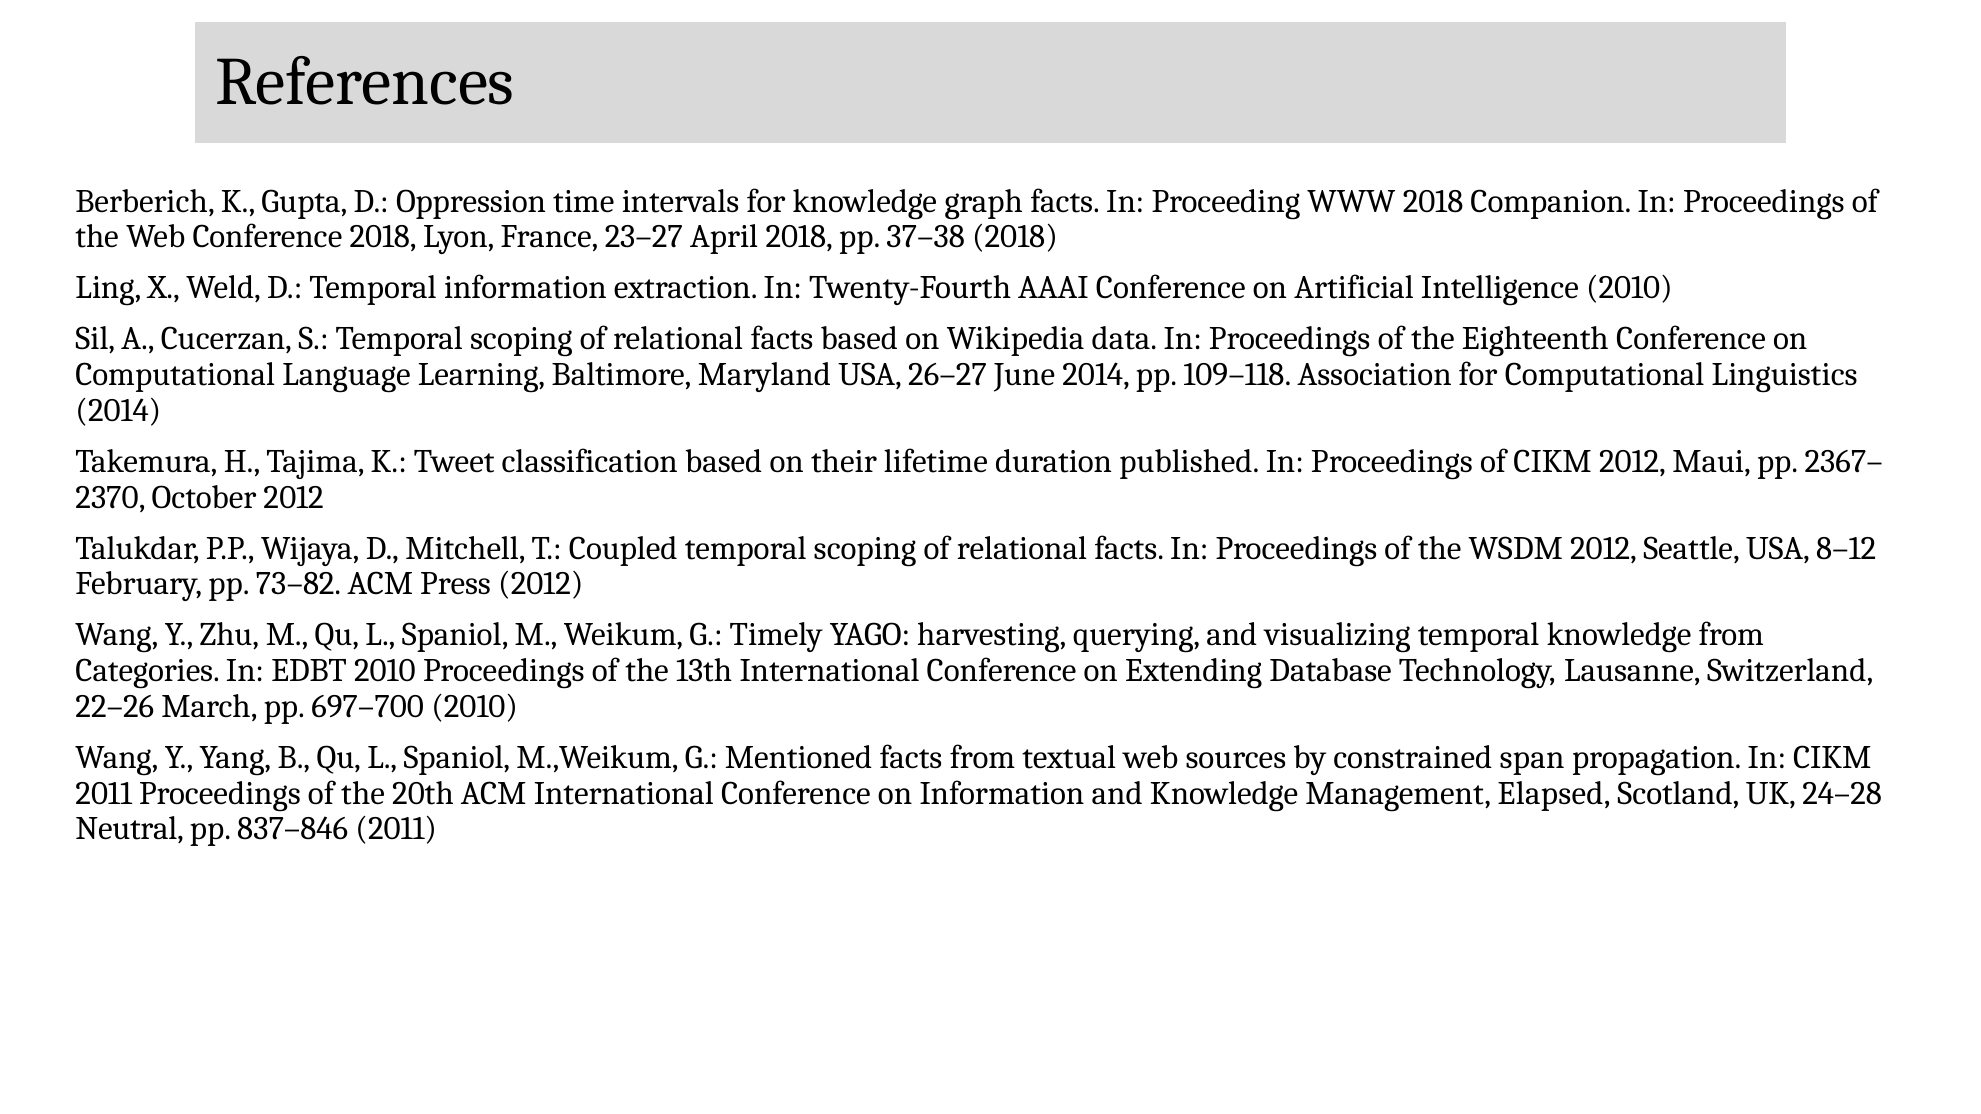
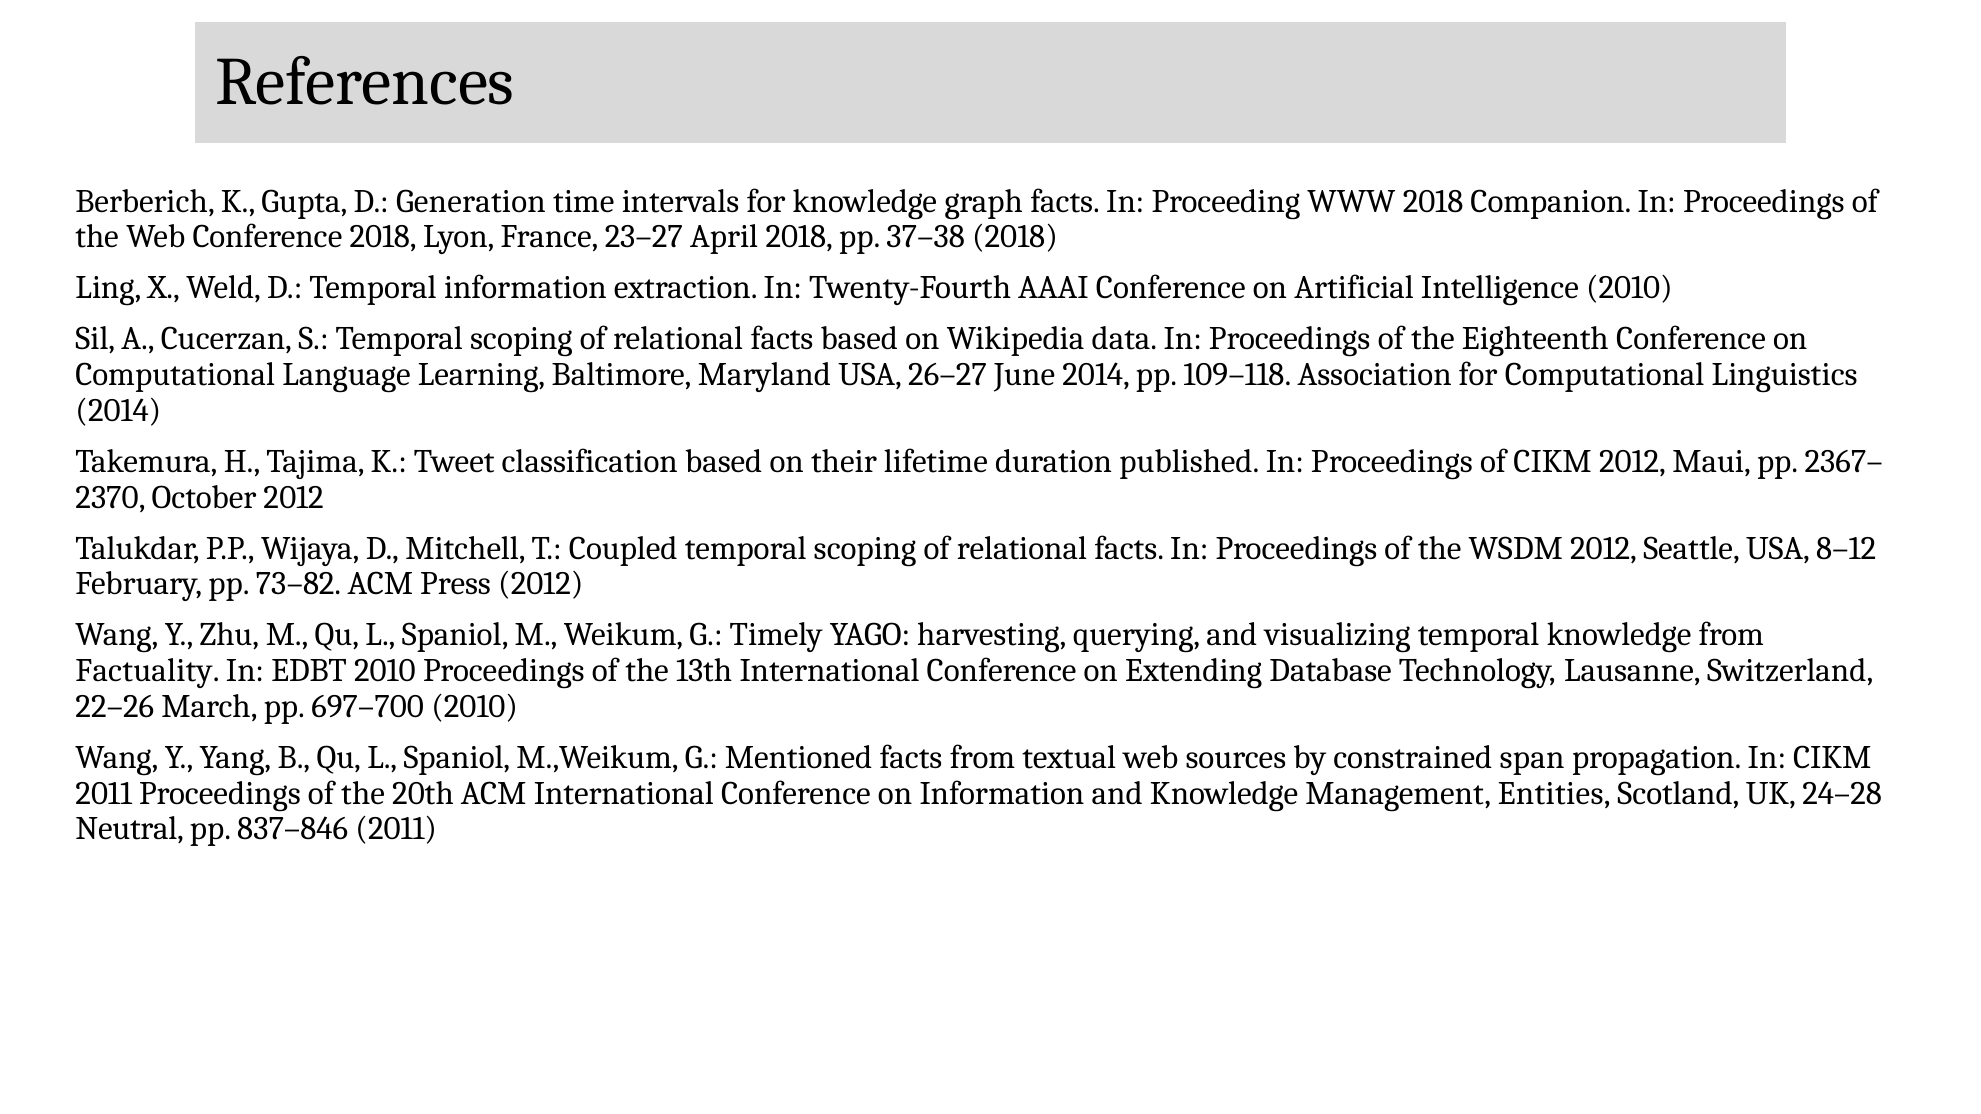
Oppression: Oppression -> Generation
Categories: Categories -> Factuality
Elapsed: Elapsed -> Entities
